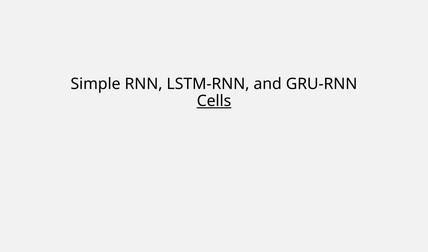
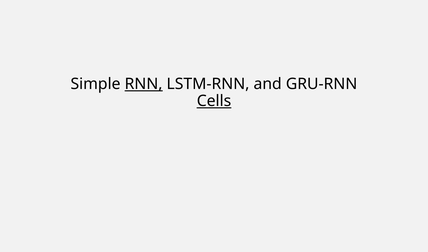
RNN underline: none -> present
